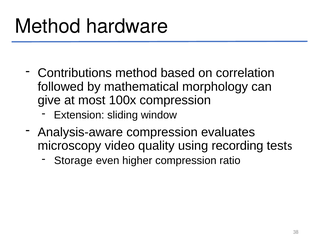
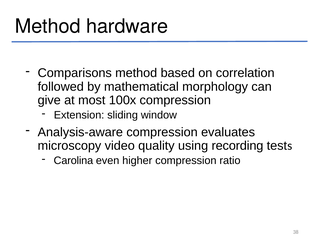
Contributions: Contributions -> Comparisons
Storage: Storage -> Carolina
